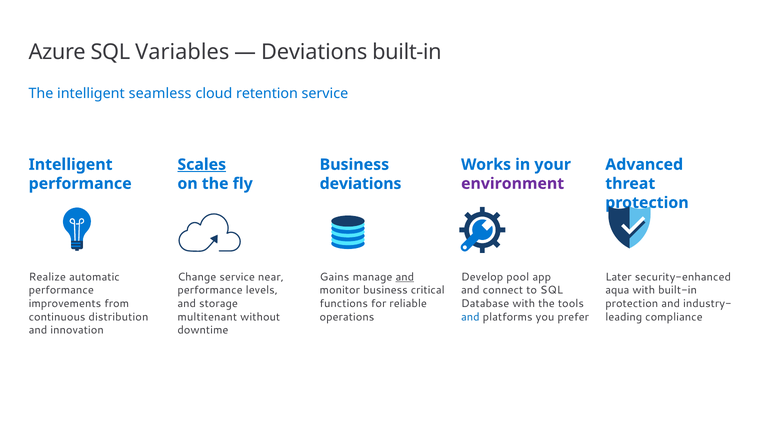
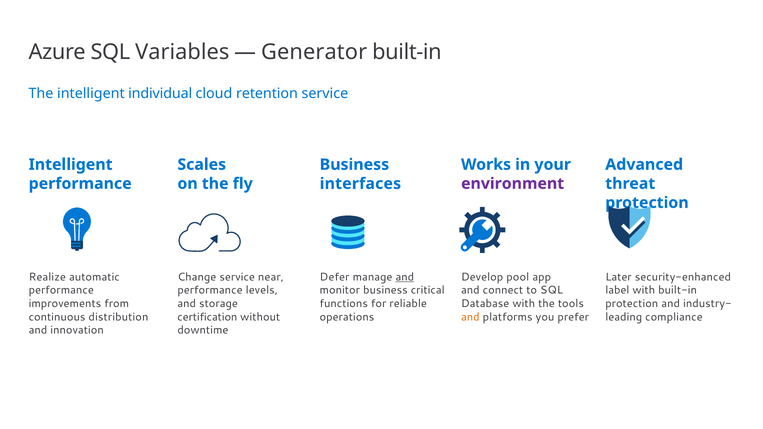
Deviations at (314, 52): Deviations -> Generator
seamless: seamless -> individual
Scales underline: present -> none
deviations at (361, 184): deviations -> interfaces
Gains: Gains -> Defer
aqua: aqua -> label
multitenant: multitenant -> certification
and at (470, 317) colour: blue -> orange
